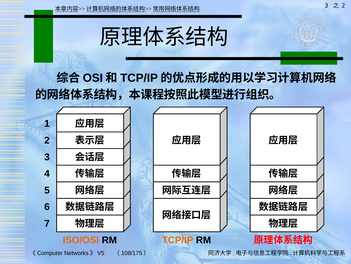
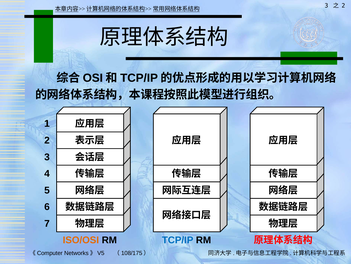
TCP/IP colour: orange -> blue
